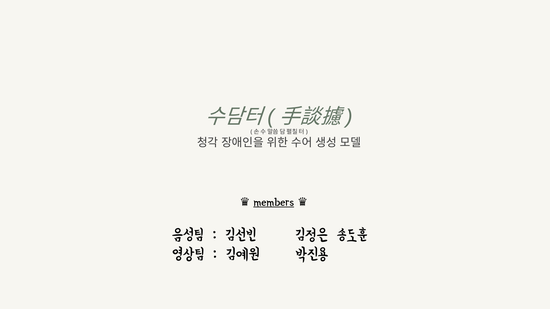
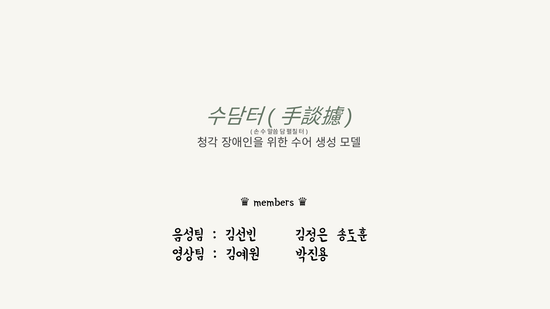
members underline: present -> none
